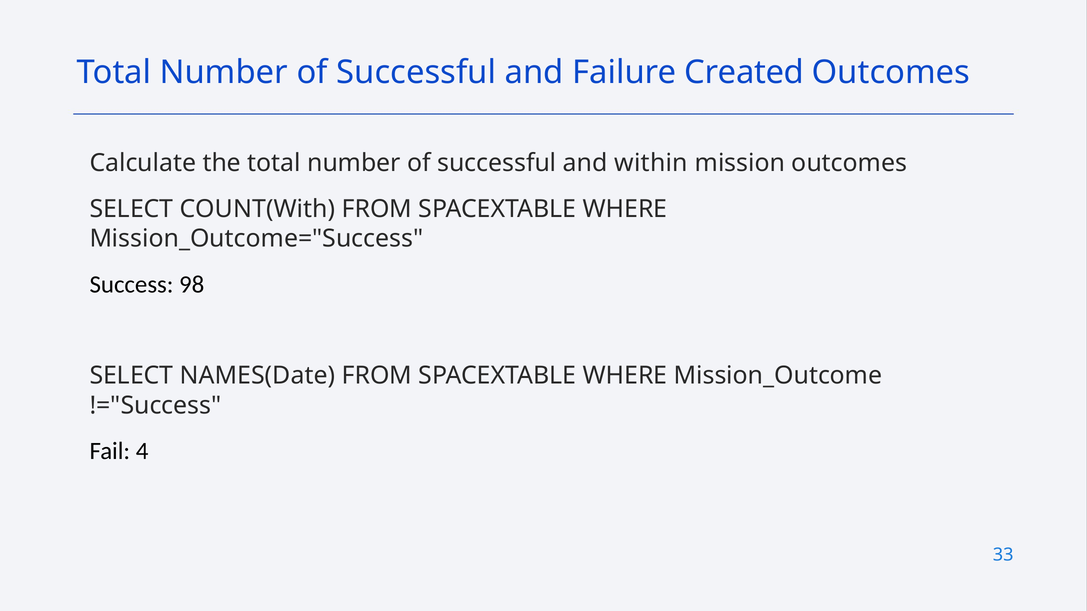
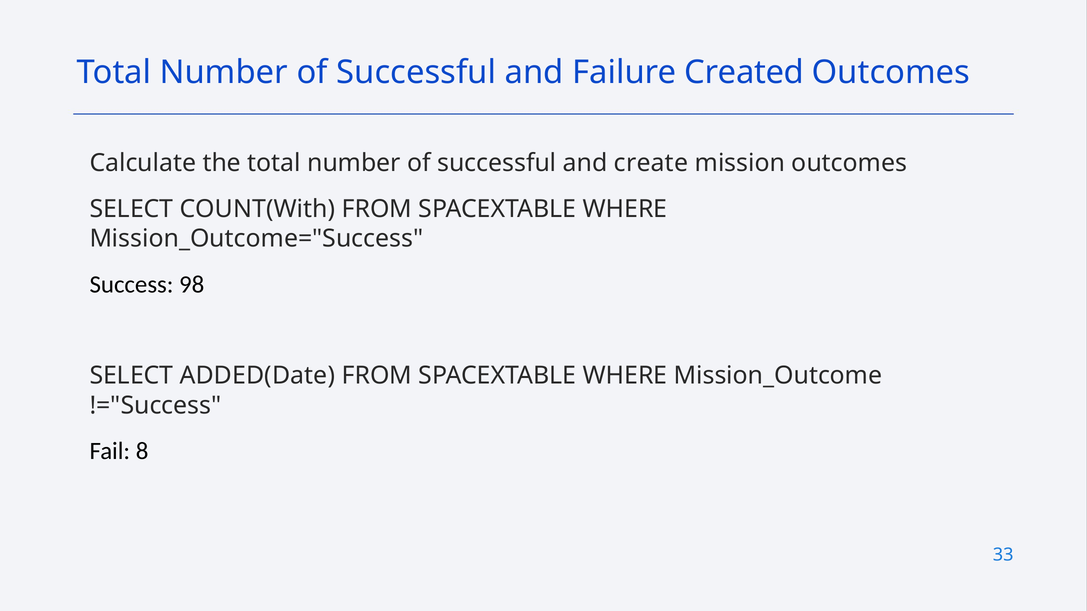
within: within -> create
NAMES(Date: NAMES(Date -> ADDED(Date
4: 4 -> 8
